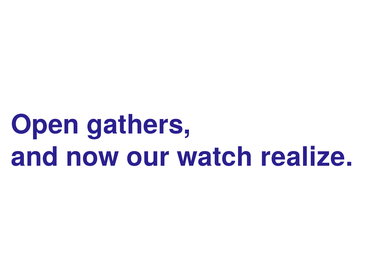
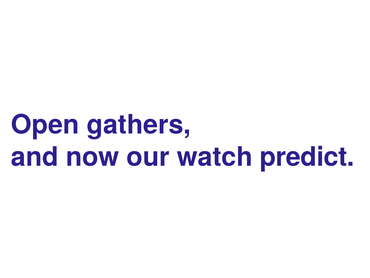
realize: realize -> predict
